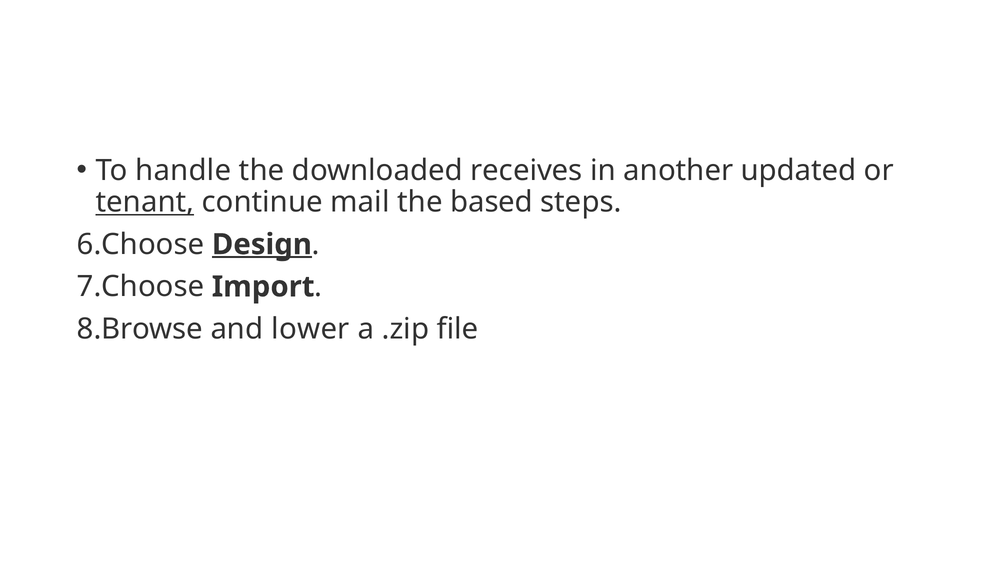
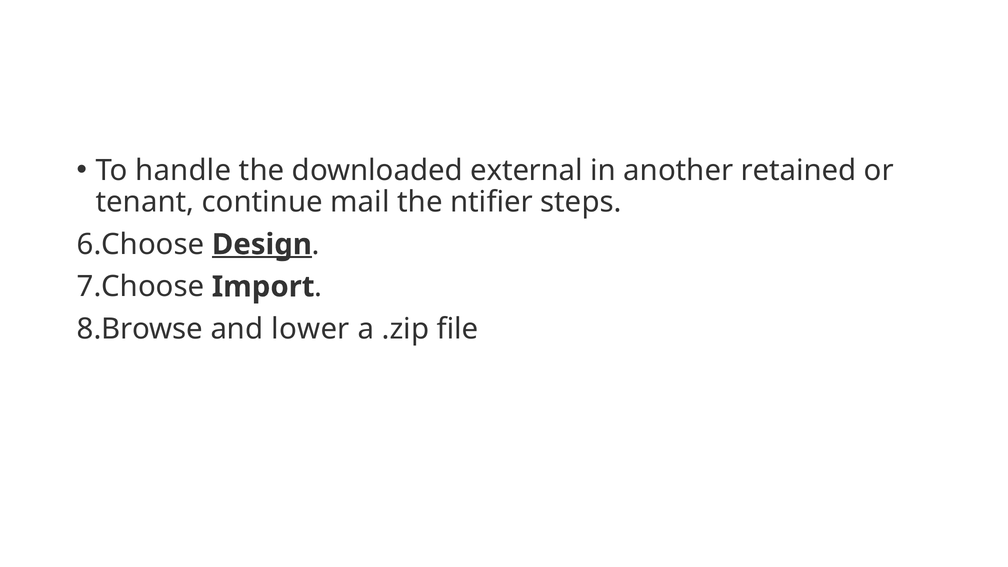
receives: receives -> external
updated: updated -> retained
tenant underline: present -> none
based: based -> ntifier
